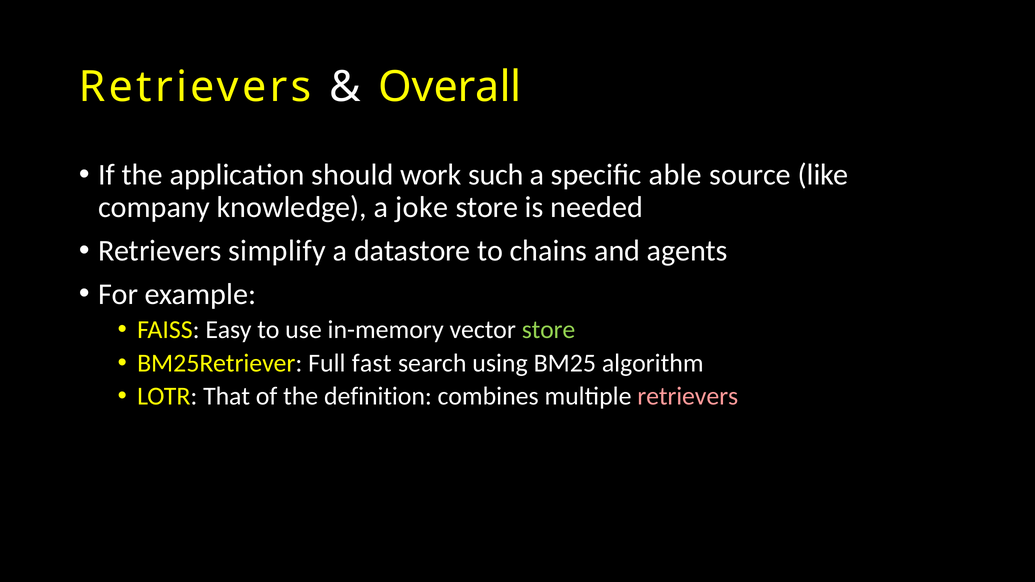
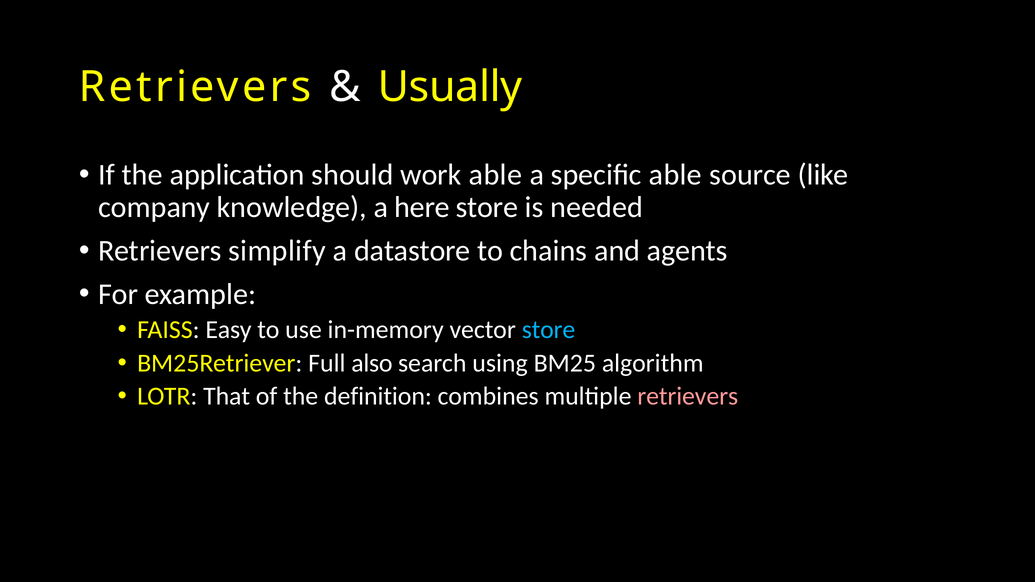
Overall: Overall -> Usually
work such: such -> able
joke: joke -> here
store at (549, 330) colour: light green -> light blue
fast: fast -> also
